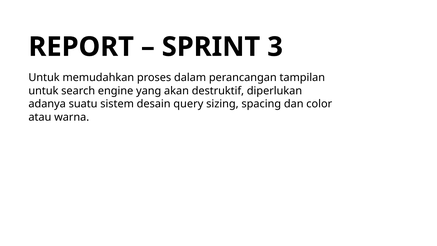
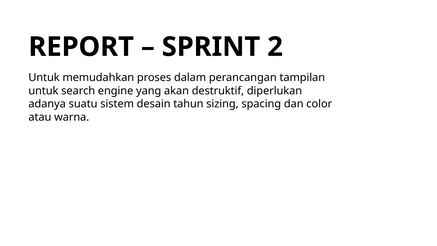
3: 3 -> 2
query: query -> tahun
